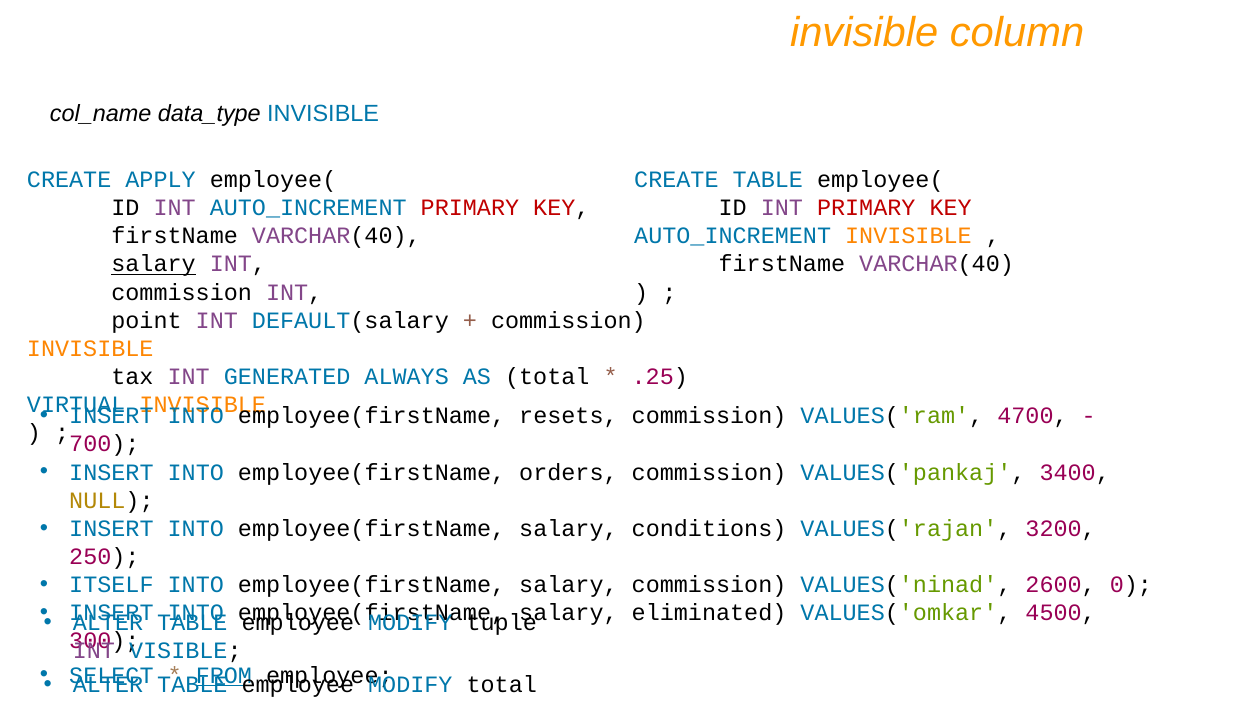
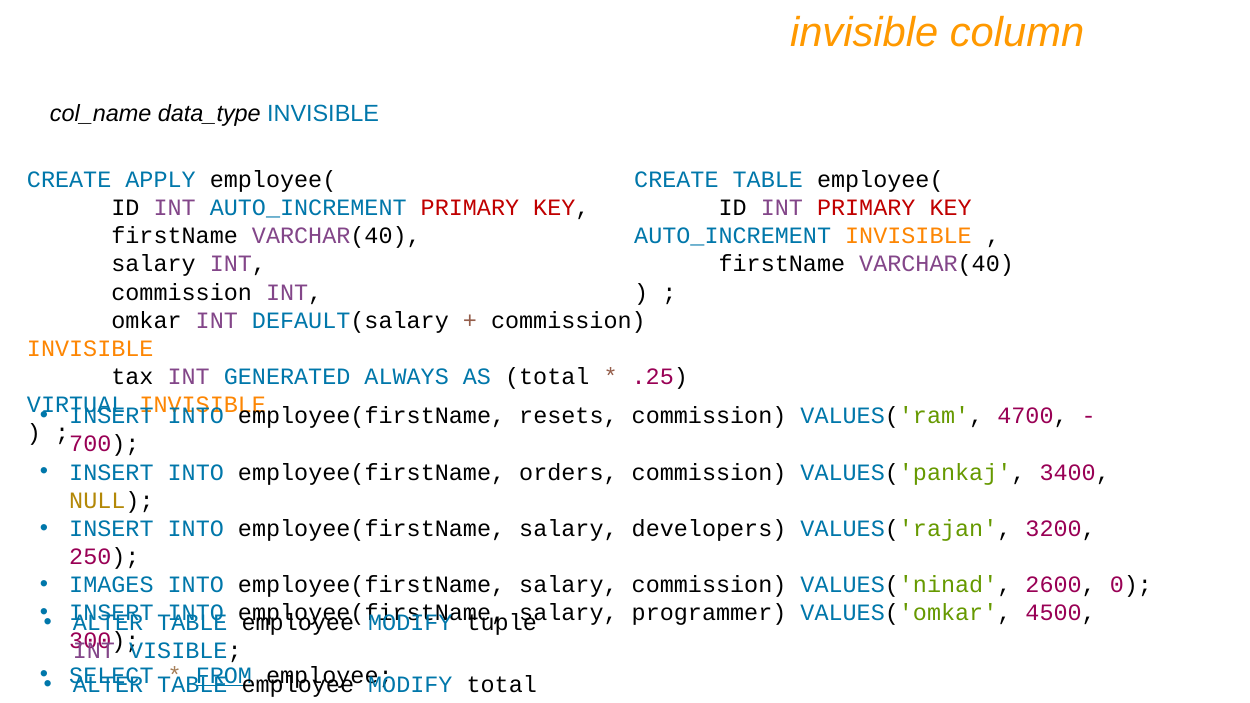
salary at (154, 264) underline: present -> none
point: point -> omkar
conditions: conditions -> developers
ITSELF: ITSELF -> IMAGES
eliminated: eliminated -> programmer
